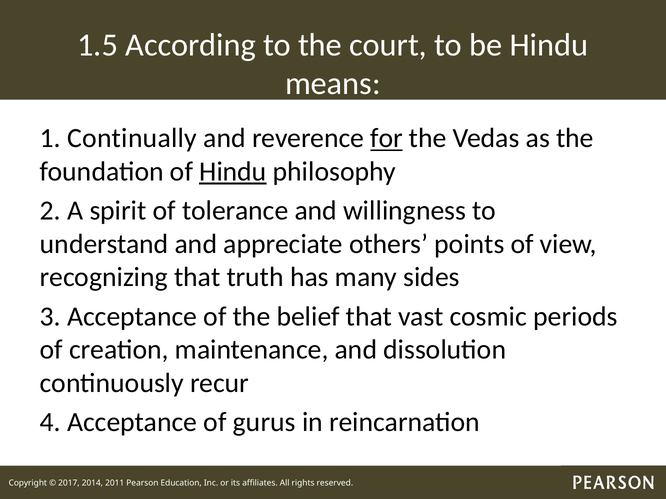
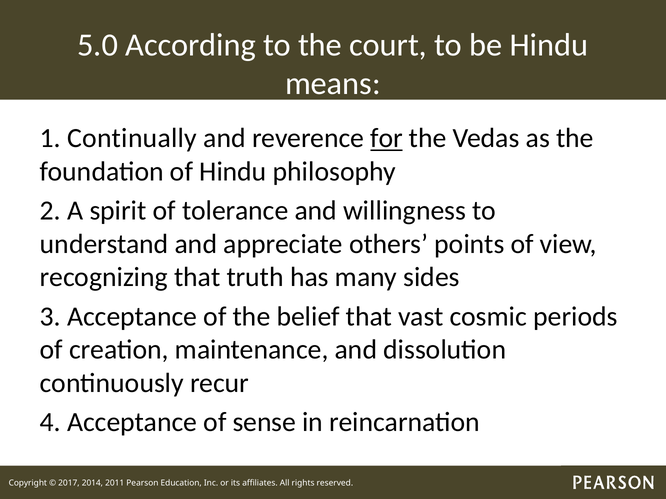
1.5: 1.5 -> 5.0
Hindu at (233, 172) underline: present -> none
gurus: gurus -> sense
